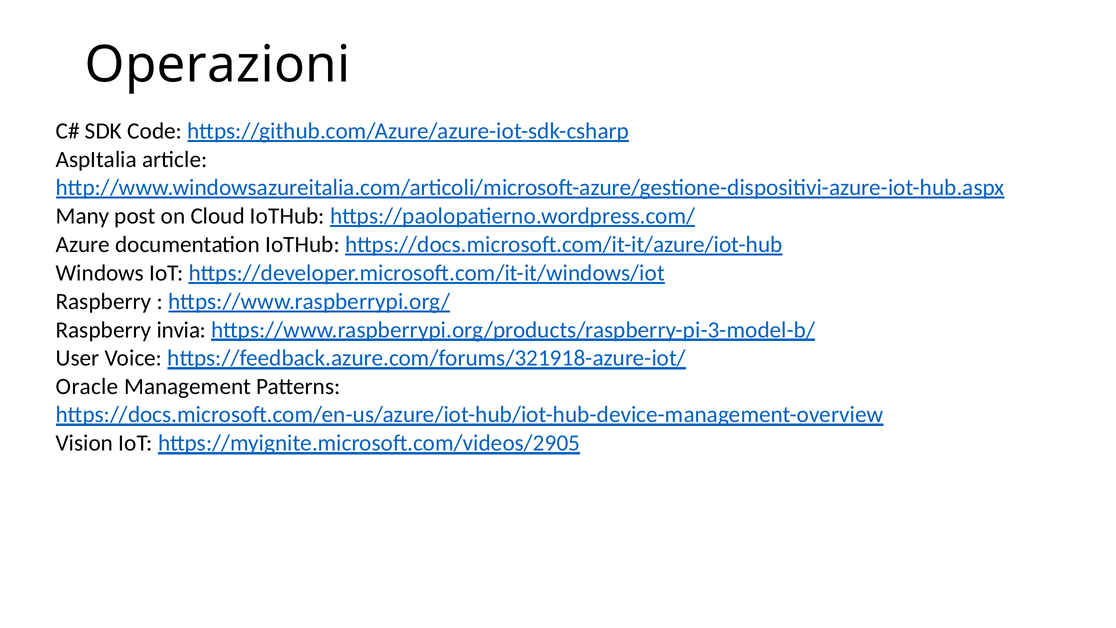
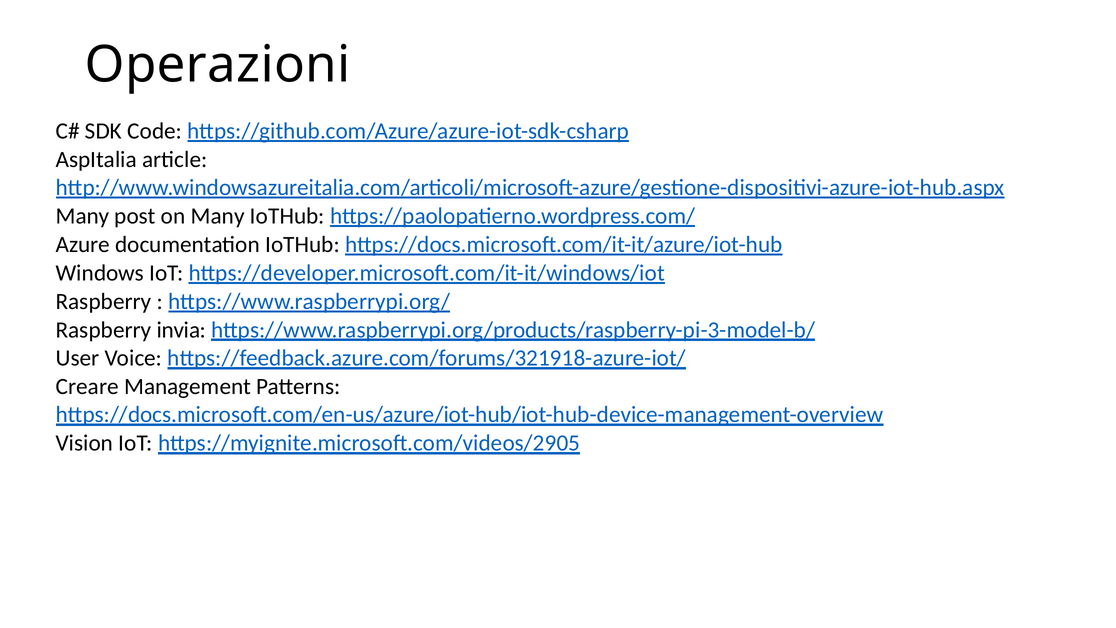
on Cloud: Cloud -> Many
Oracle: Oracle -> Creare
